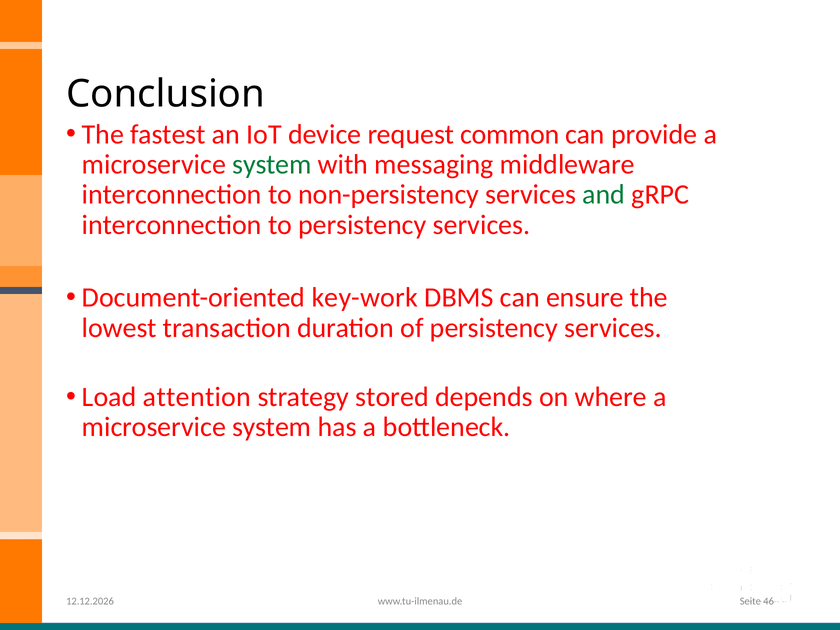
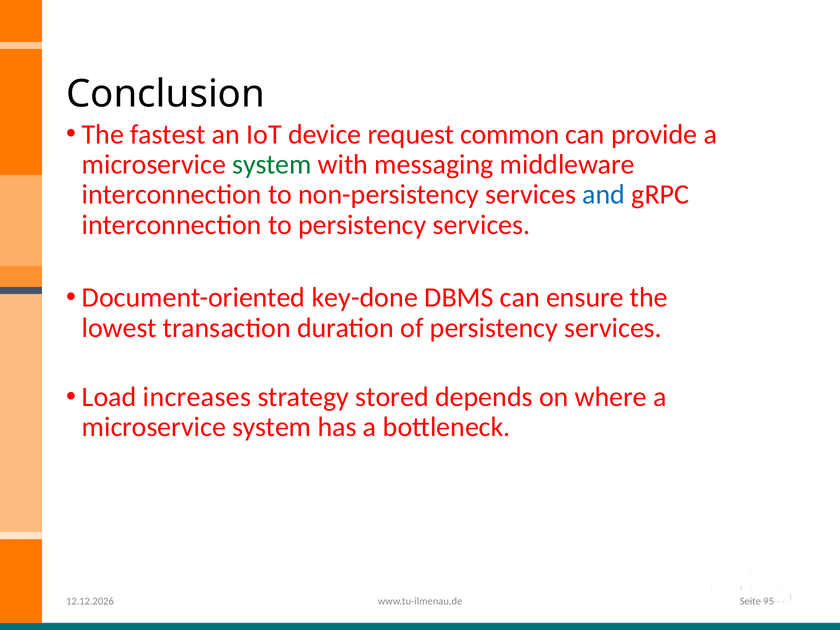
and colour: green -> blue
key-work: key-work -> key-done
attention: attention -> increases
46: 46 -> 95
